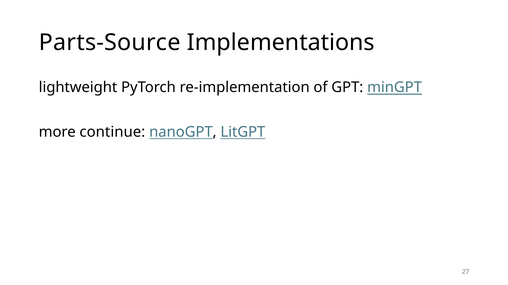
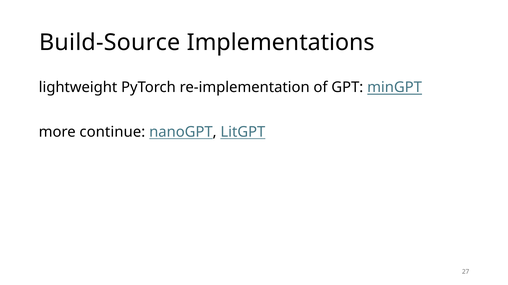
Parts-Source: Parts-Source -> Build-Source
